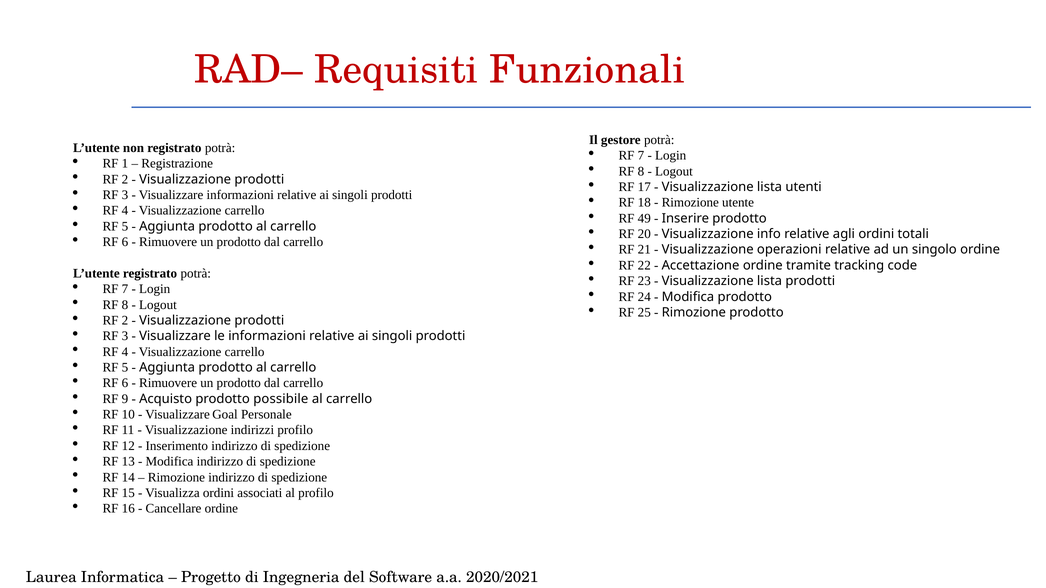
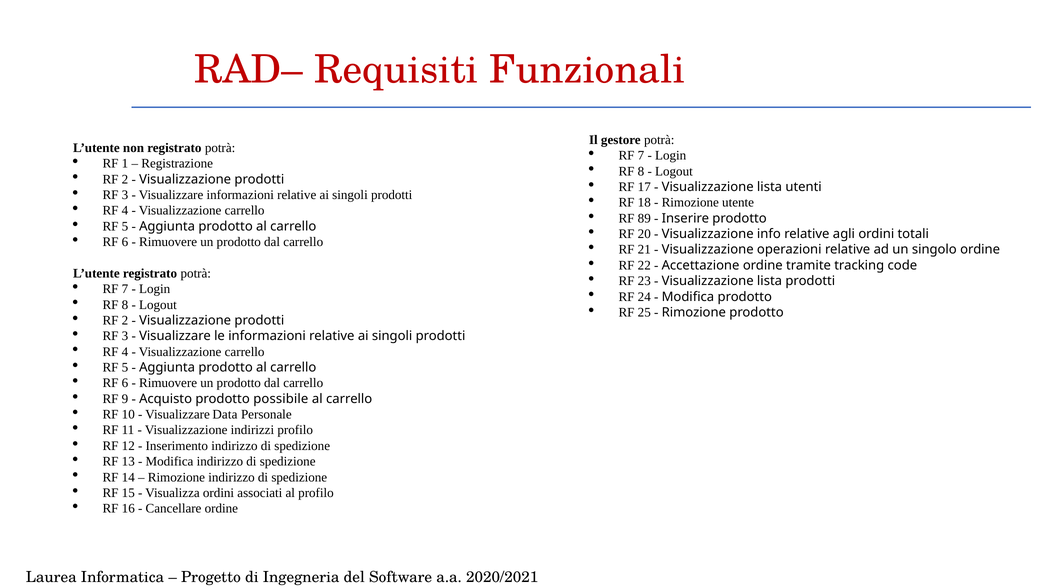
49: 49 -> 89
Goal: Goal -> Data
